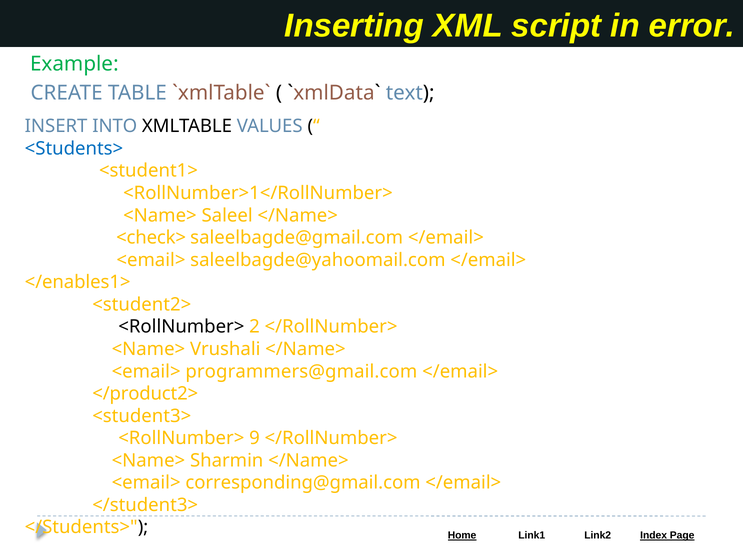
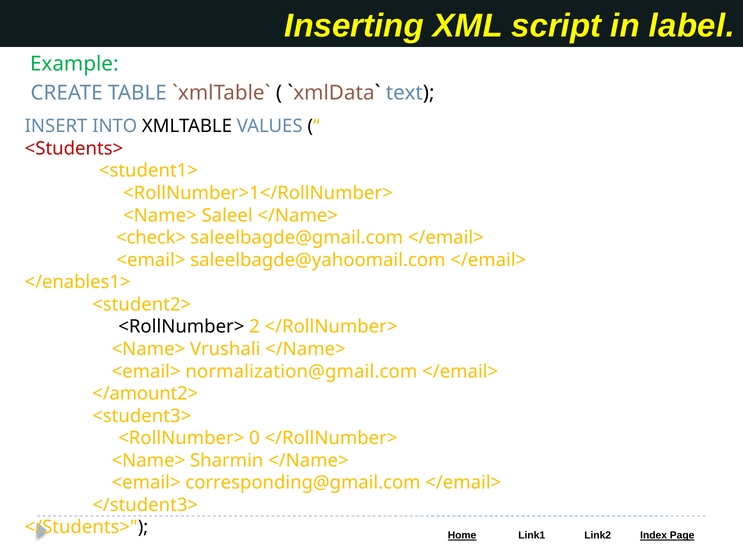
error: error -> label
<Students> colour: blue -> red
programmers@gmail.com: programmers@gmail.com -> normalization@gmail.com
</product2>: </product2> -> </amount2>
9: 9 -> 0
